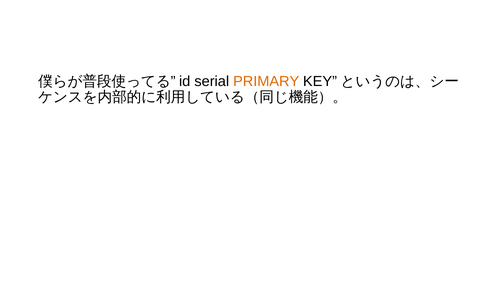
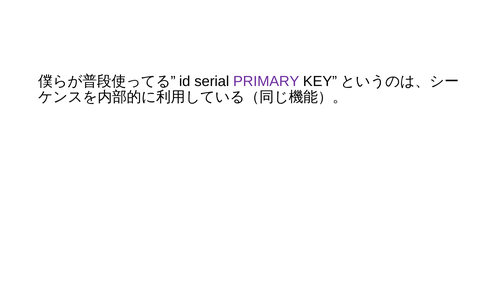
PRIMARY colour: orange -> purple
